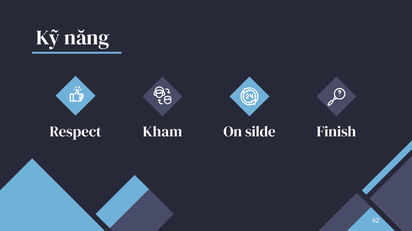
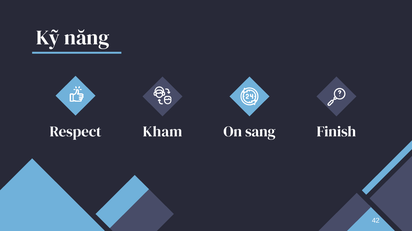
silde: silde -> sang
